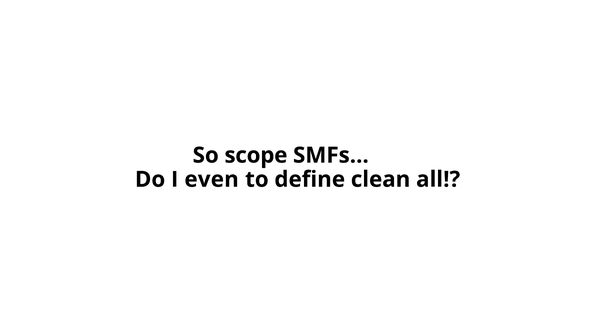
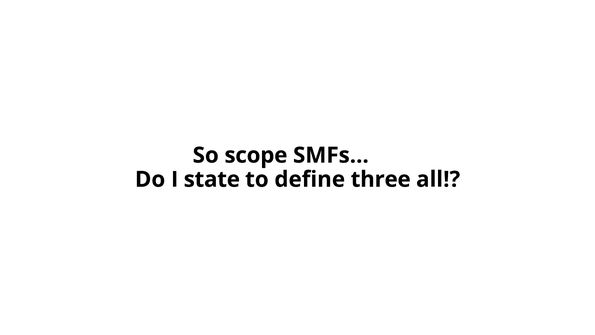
even: even -> state
clean: clean -> three
